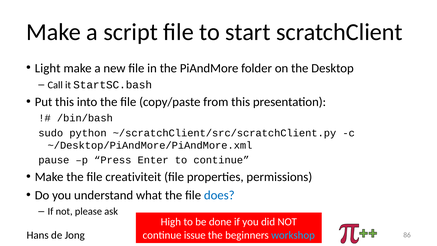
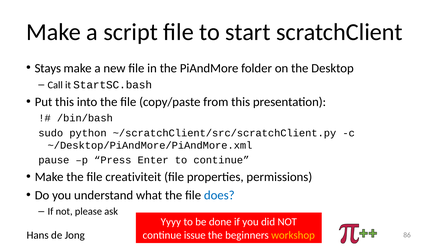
Light: Light -> Stays
High: High -> Yyyy
workshop colour: light blue -> yellow
